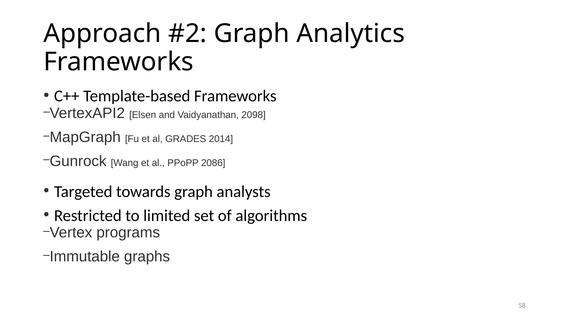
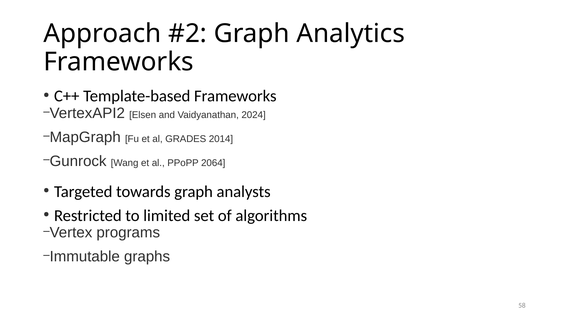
2098: 2098 -> 2024
2086: 2086 -> 2064
